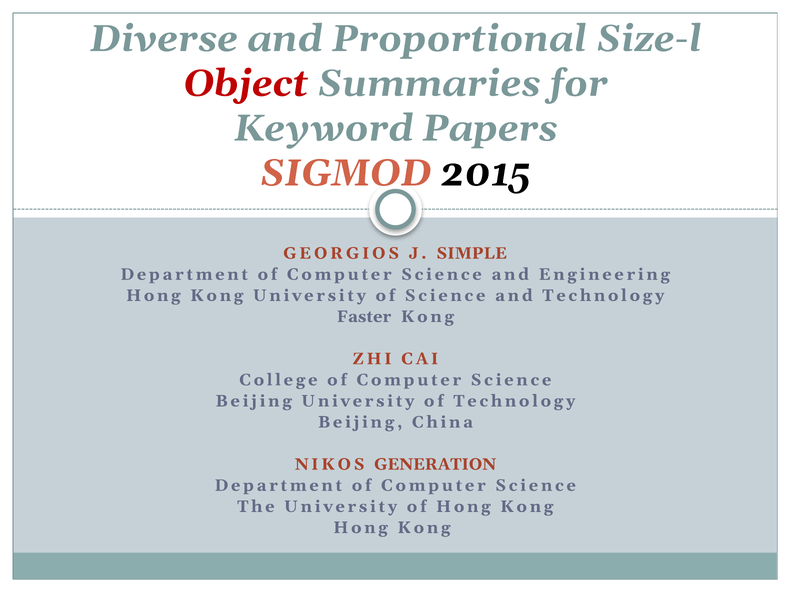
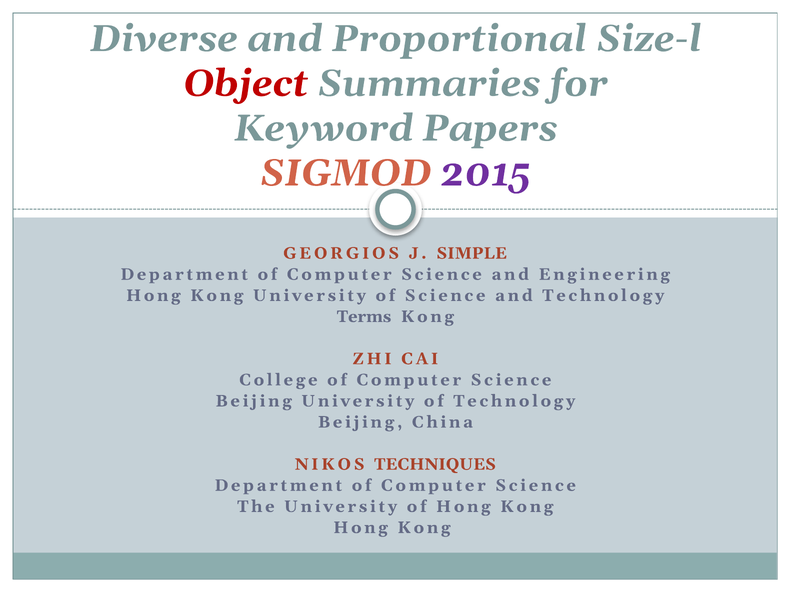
2015 colour: black -> purple
Faster: Faster -> Terms
GENERATION: GENERATION -> TECHNIQUES
